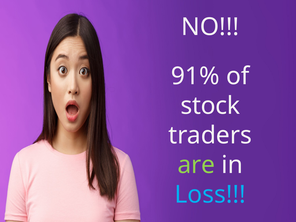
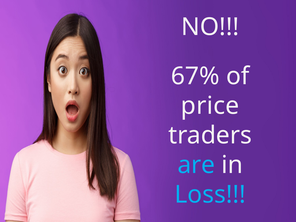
91%: 91% -> 67%
stock: stock -> price
are colour: light green -> light blue
